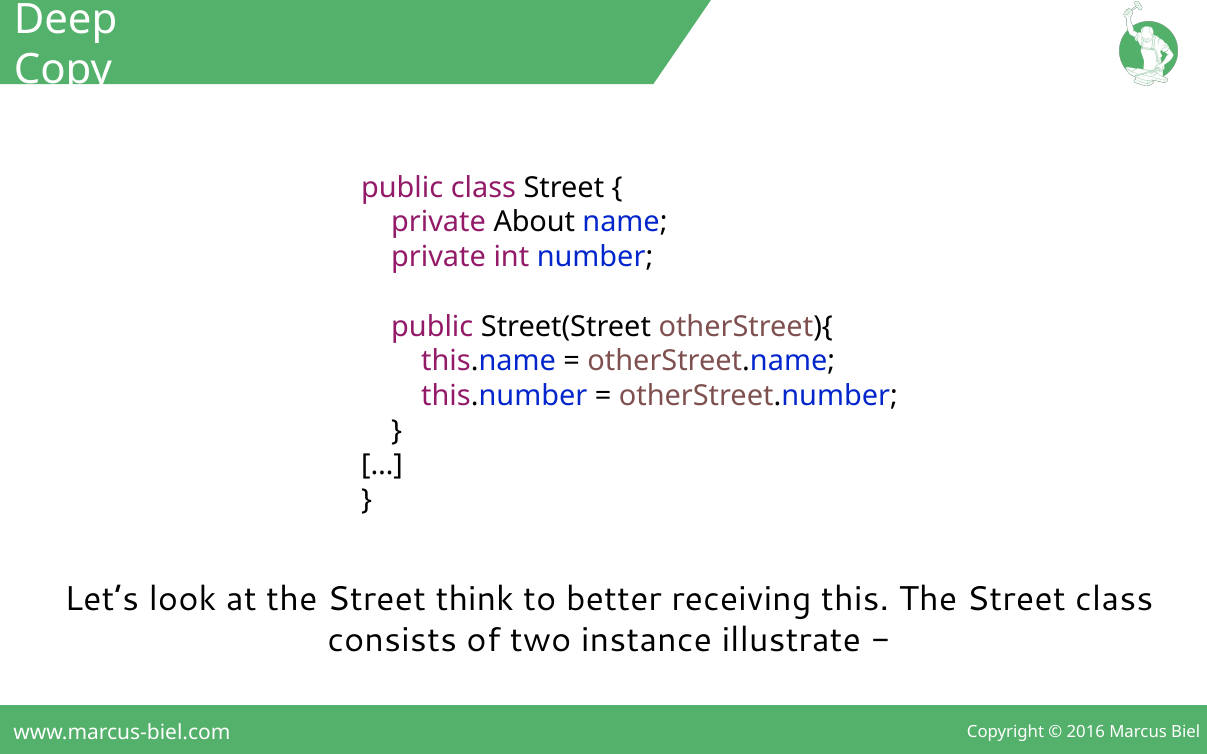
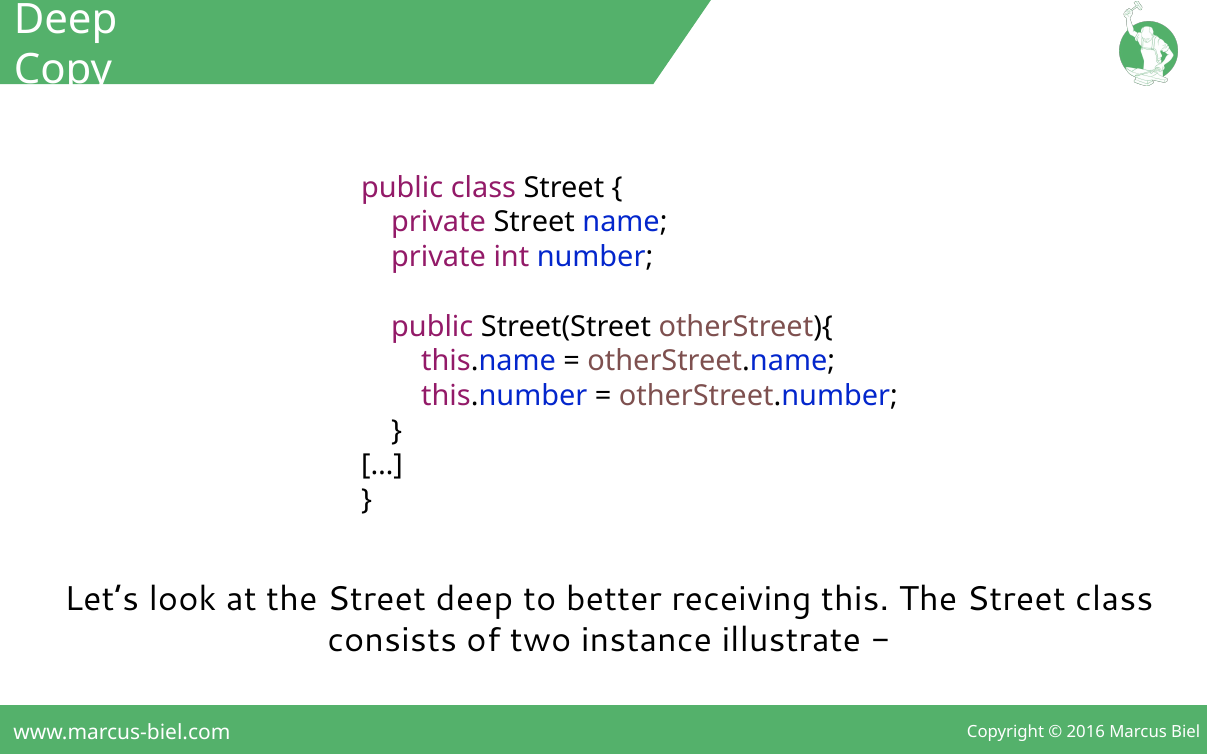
private About: About -> Street
Street think: think -> deep
